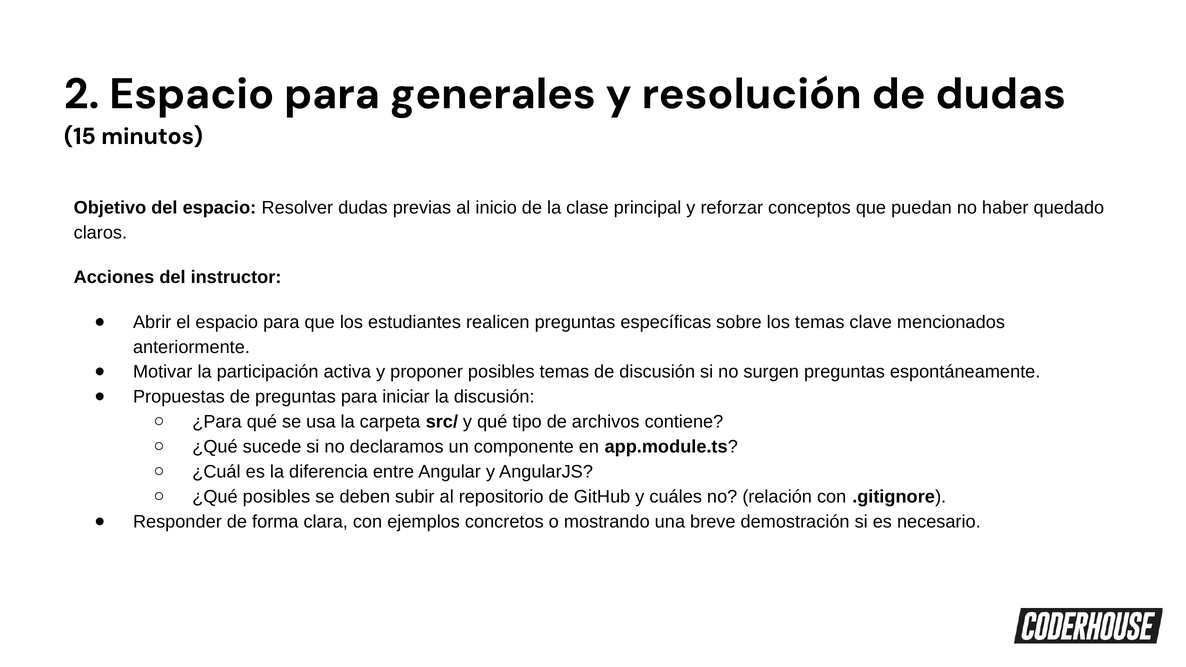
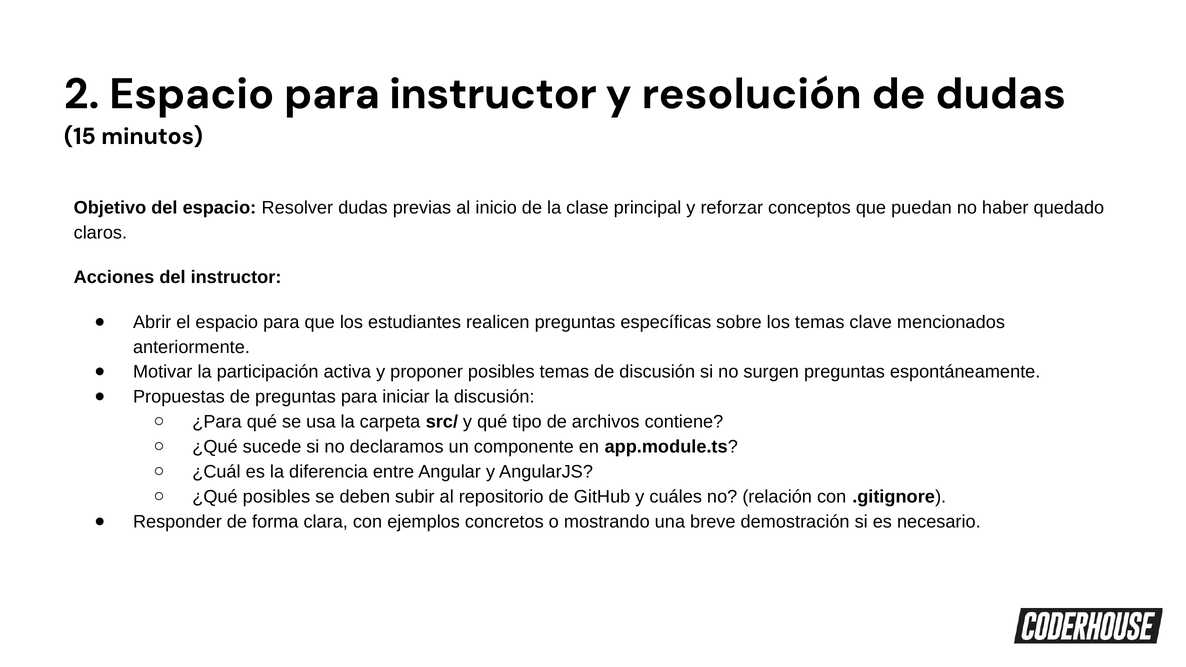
para generales: generales -> instructor
